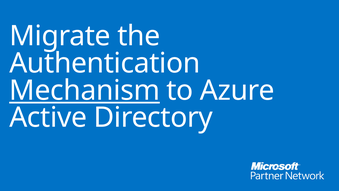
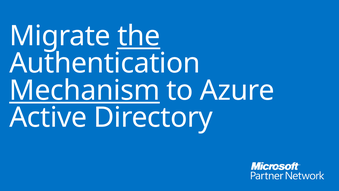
the underline: none -> present
